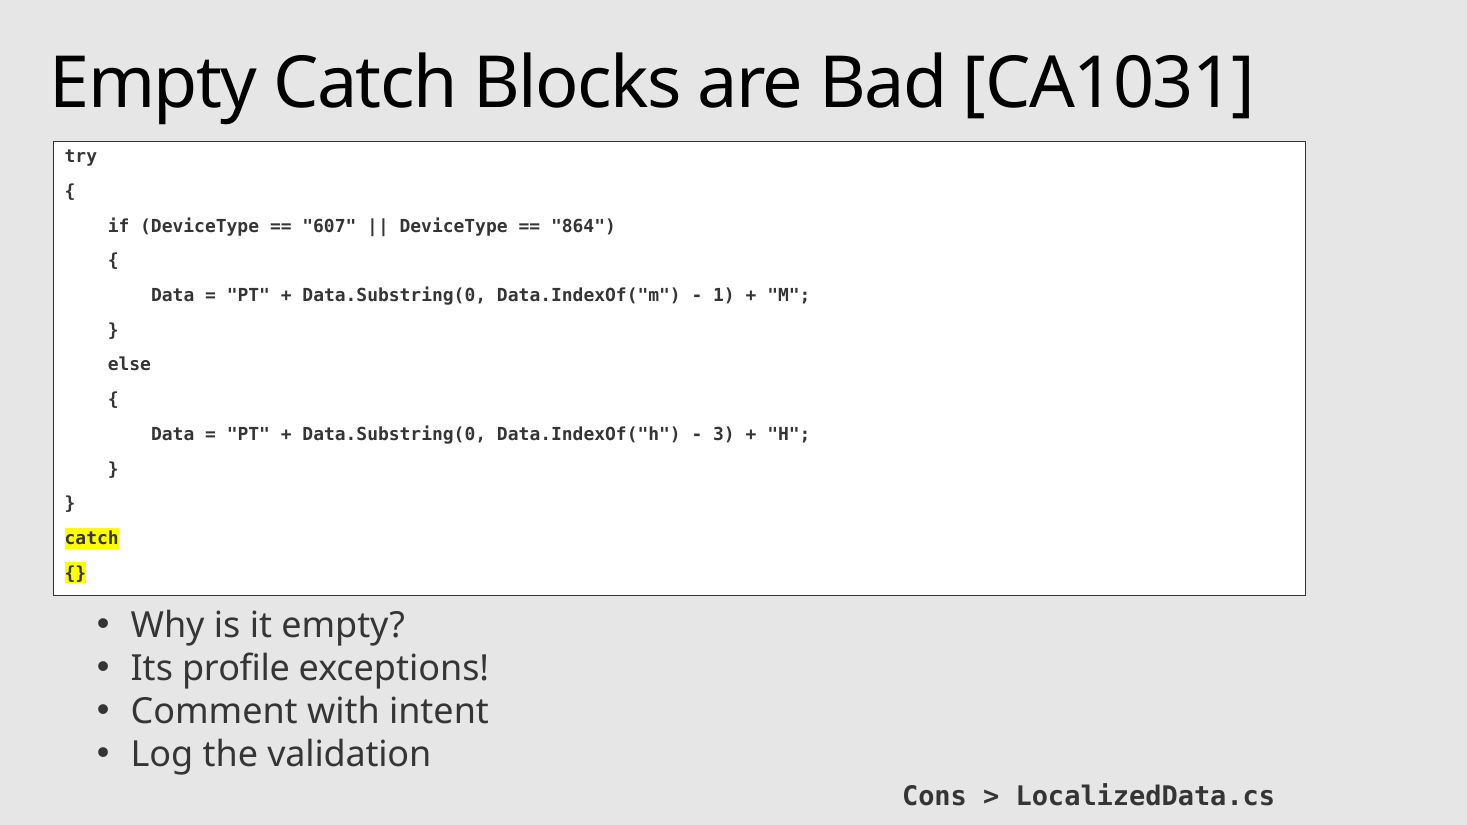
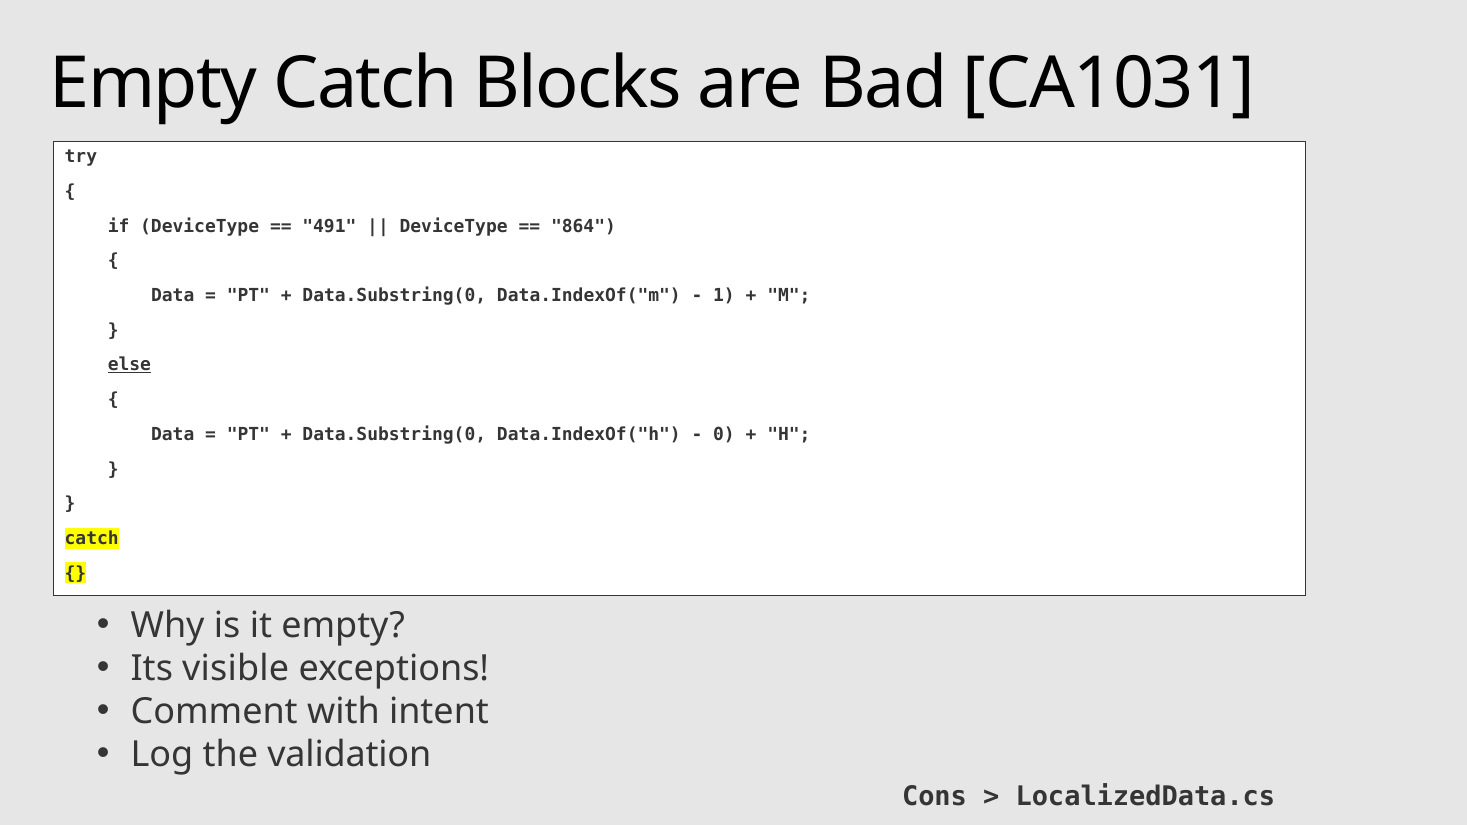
607: 607 -> 491
else underline: none -> present
3: 3 -> 0
profile: profile -> visible
